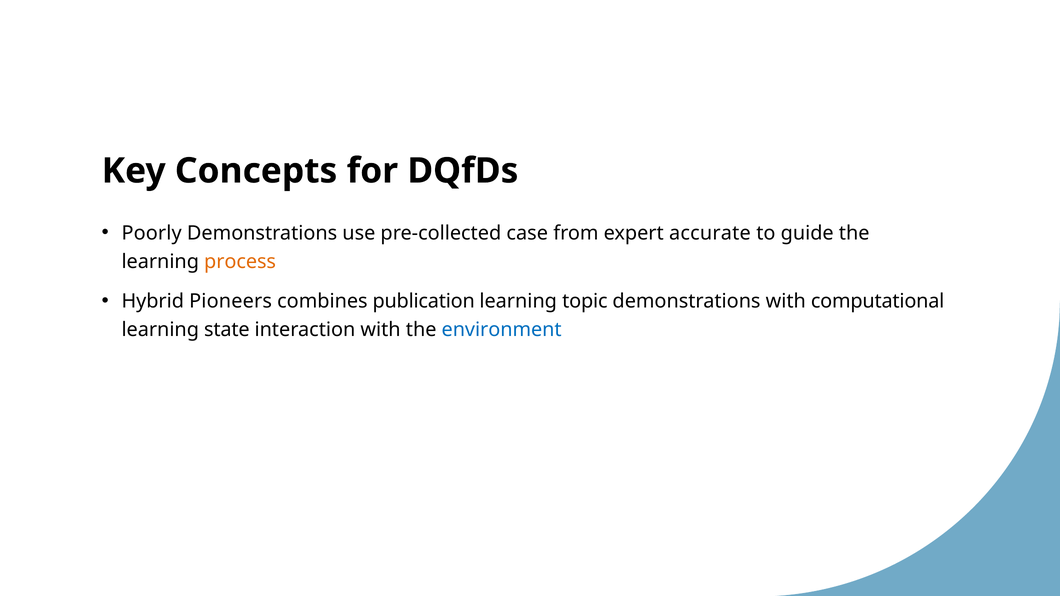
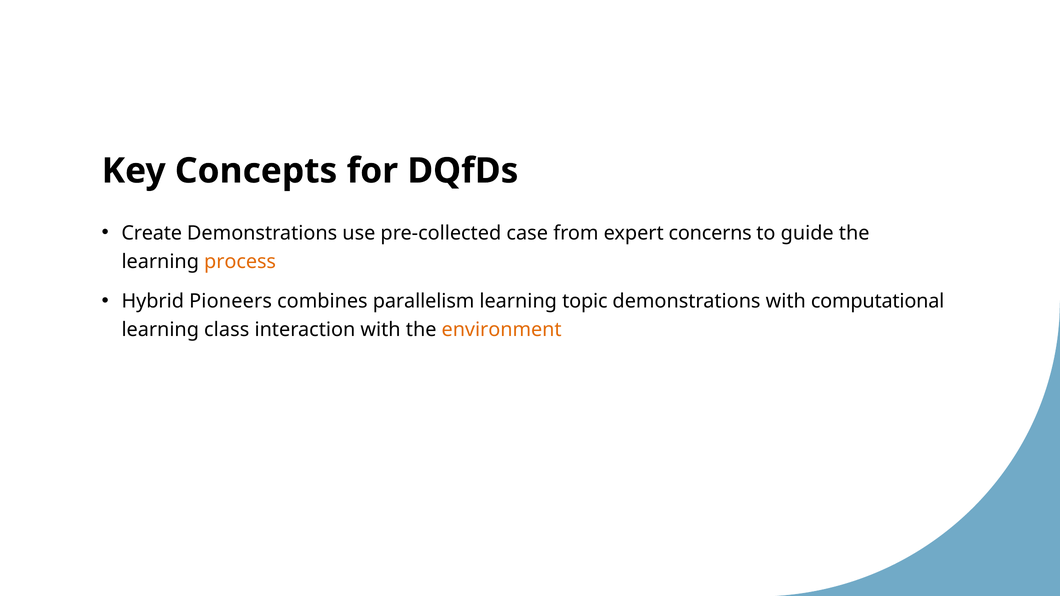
Poorly: Poorly -> Create
accurate: accurate -> concerns
publication: publication -> parallelism
state: state -> class
environment colour: blue -> orange
